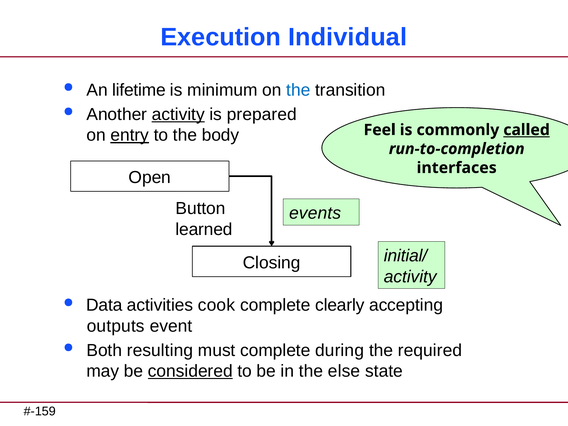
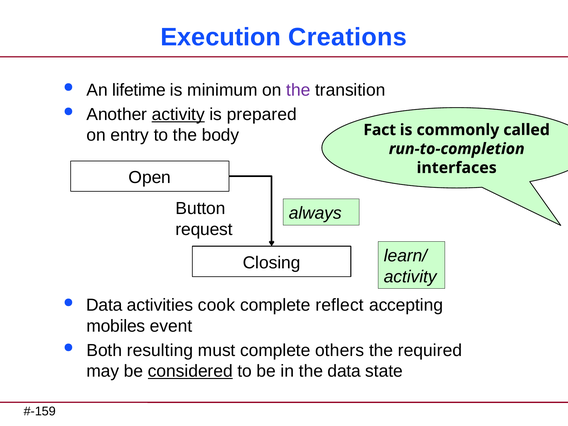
Individual: Individual -> Creations
the at (298, 90) colour: blue -> purple
entry underline: present -> none
Feel: Feel -> Fact
called underline: present -> none
events: events -> always
learned: learned -> request
initial/: initial/ -> learn/
clearly: clearly -> reflect
outputs: outputs -> mobiles
during: during -> others
the else: else -> data
